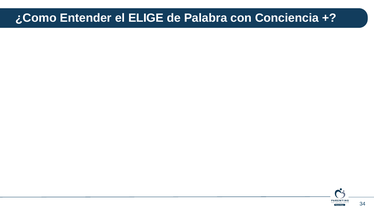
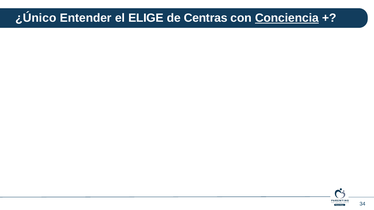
¿Como: ¿Como -> ¿Único
Palabra: Palabra -> Centras
Conciencia underline: none -> present
